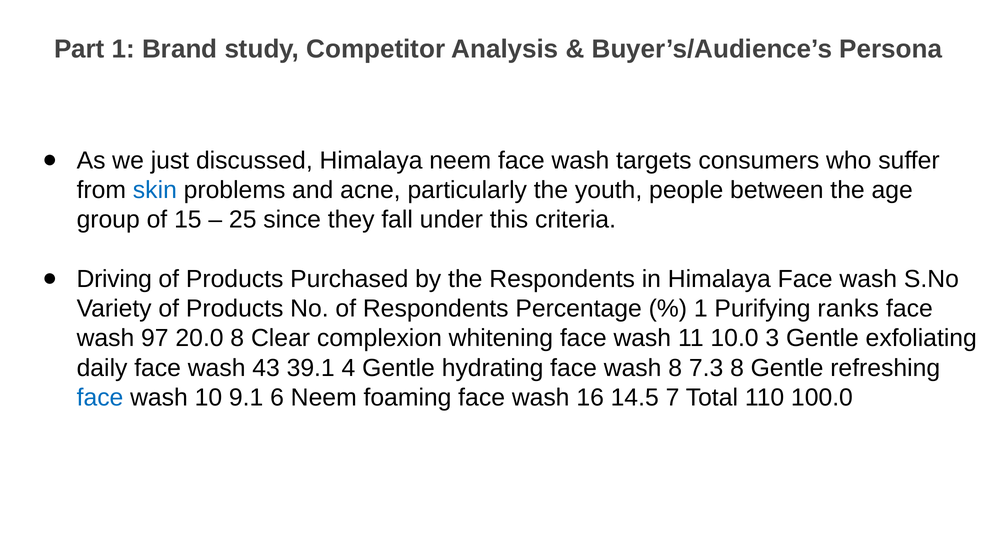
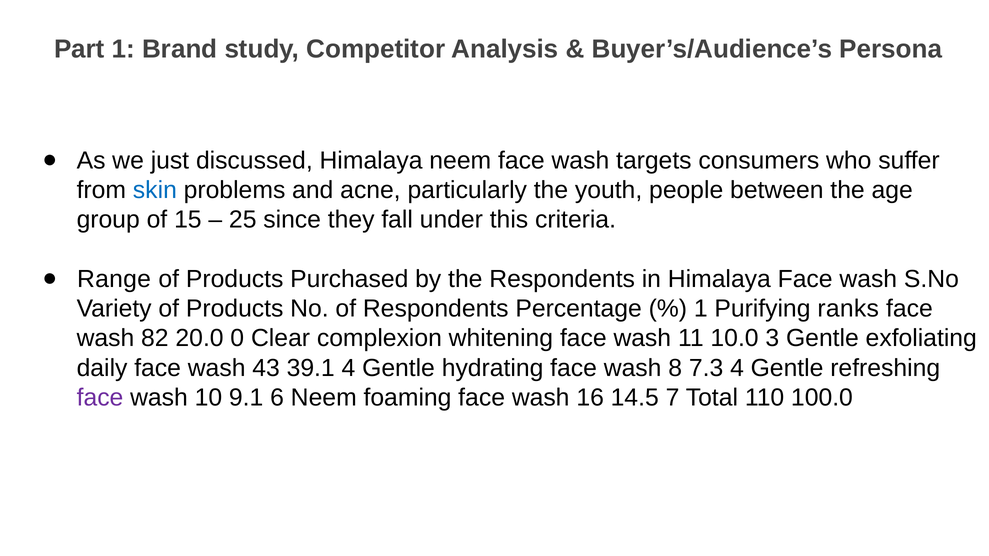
Driving: Driving -> Range
97: 97 -> 82
20.0 8: 8 -> 0
7.3 8: 8 -> 4
face at (100, 398) colour: blue -> purple
